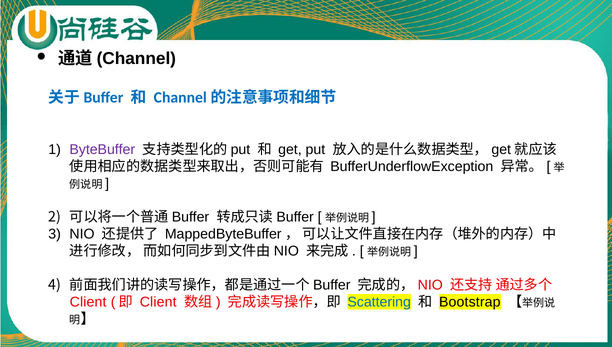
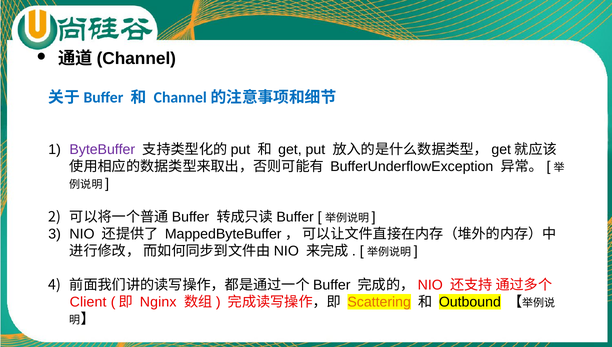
Client at (158, 302): Client -> Nginx
Scattering colour: blue -> orange
Bootstrap: Bootstrap -> Outbound
